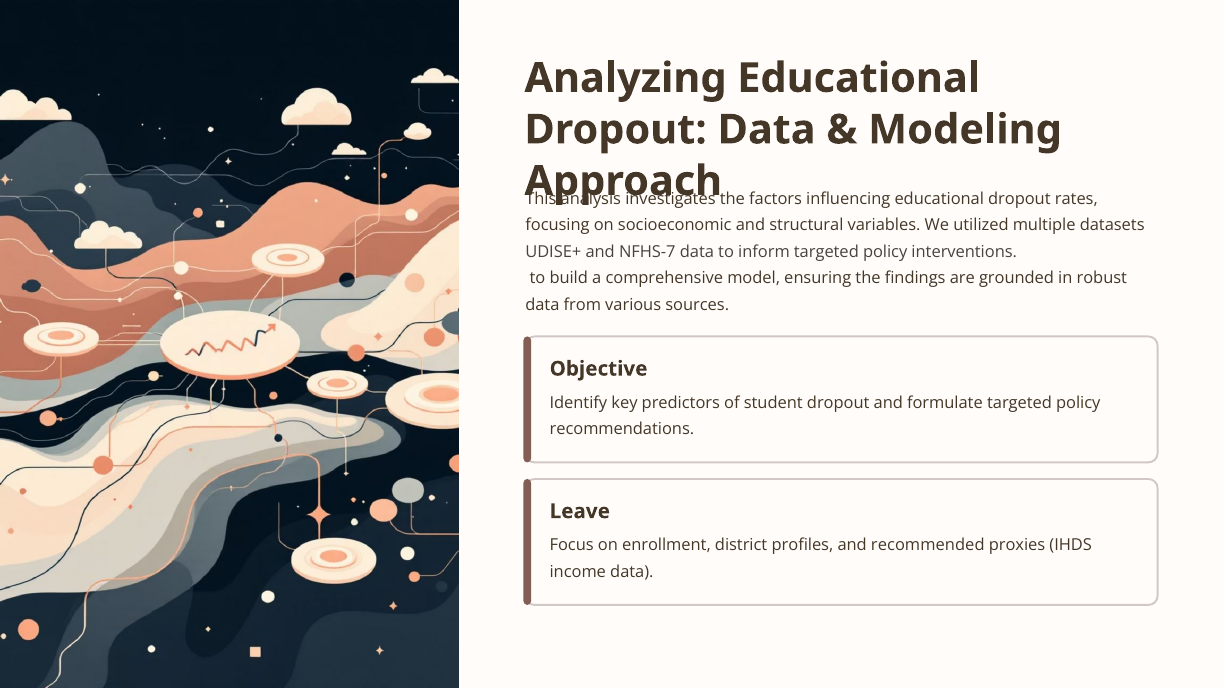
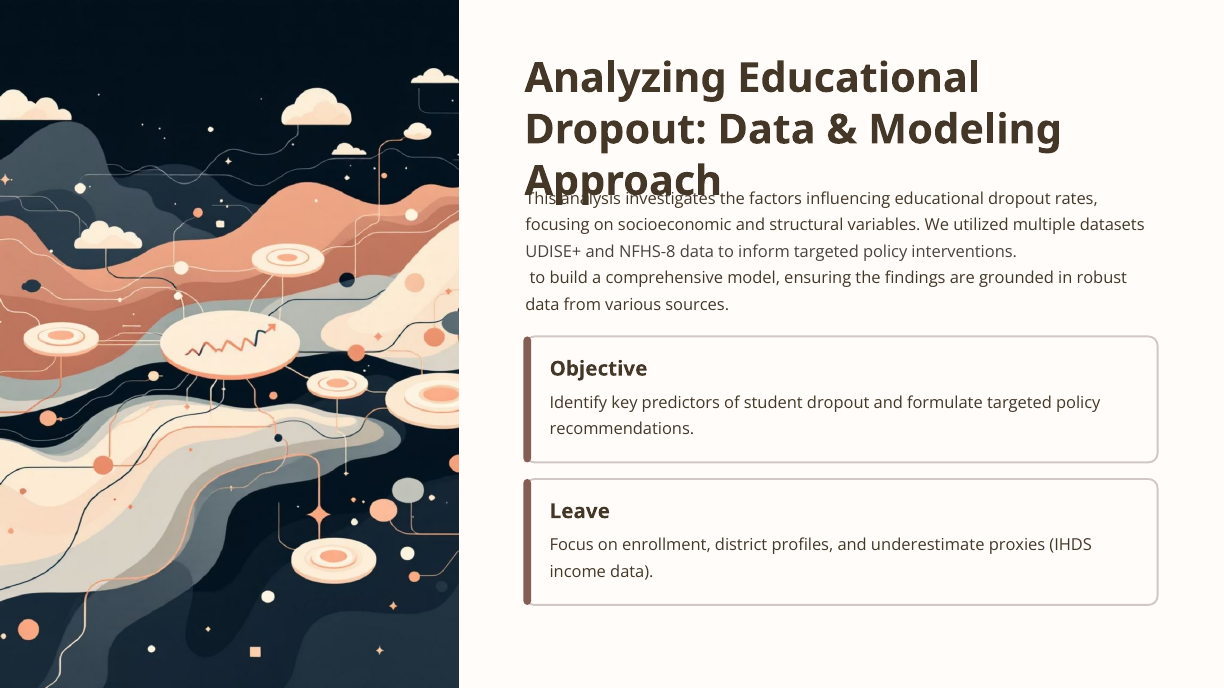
NFHS-7: NFHS-7 -> NFHS-8
recommended: recommended -> underestimate
